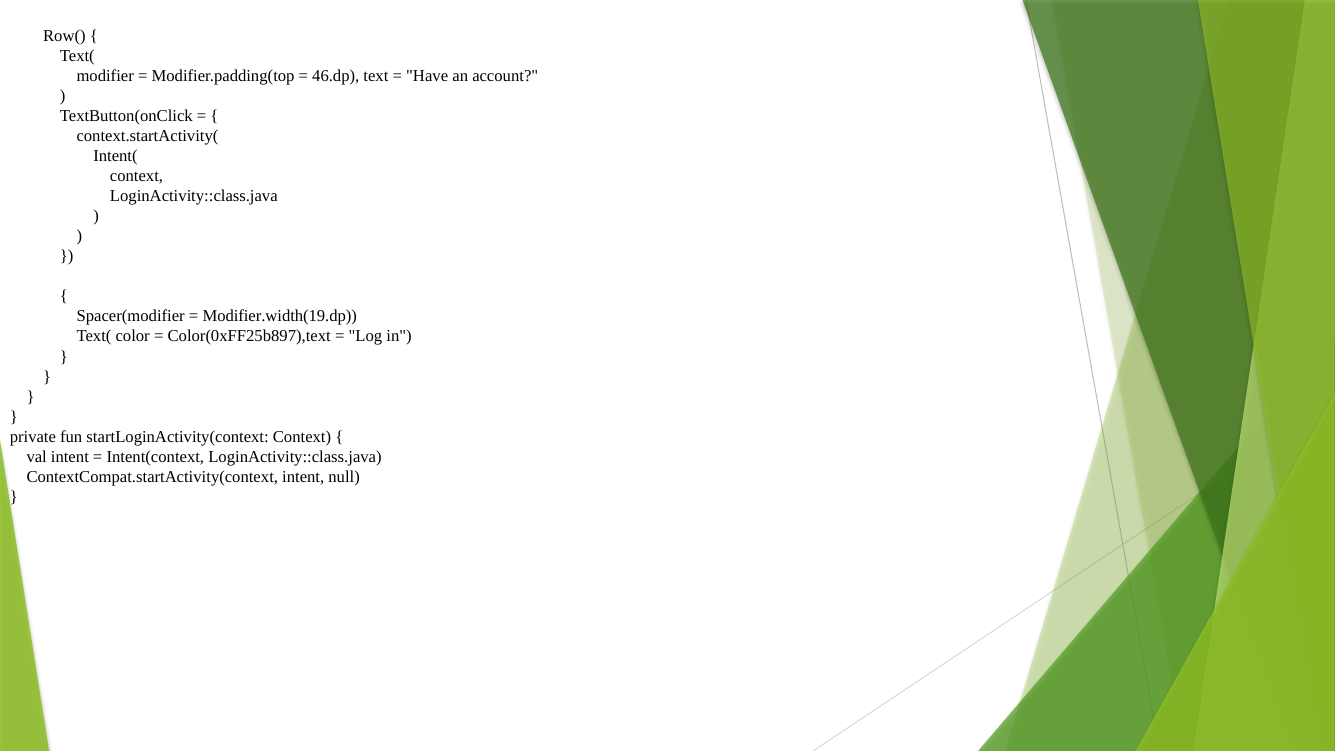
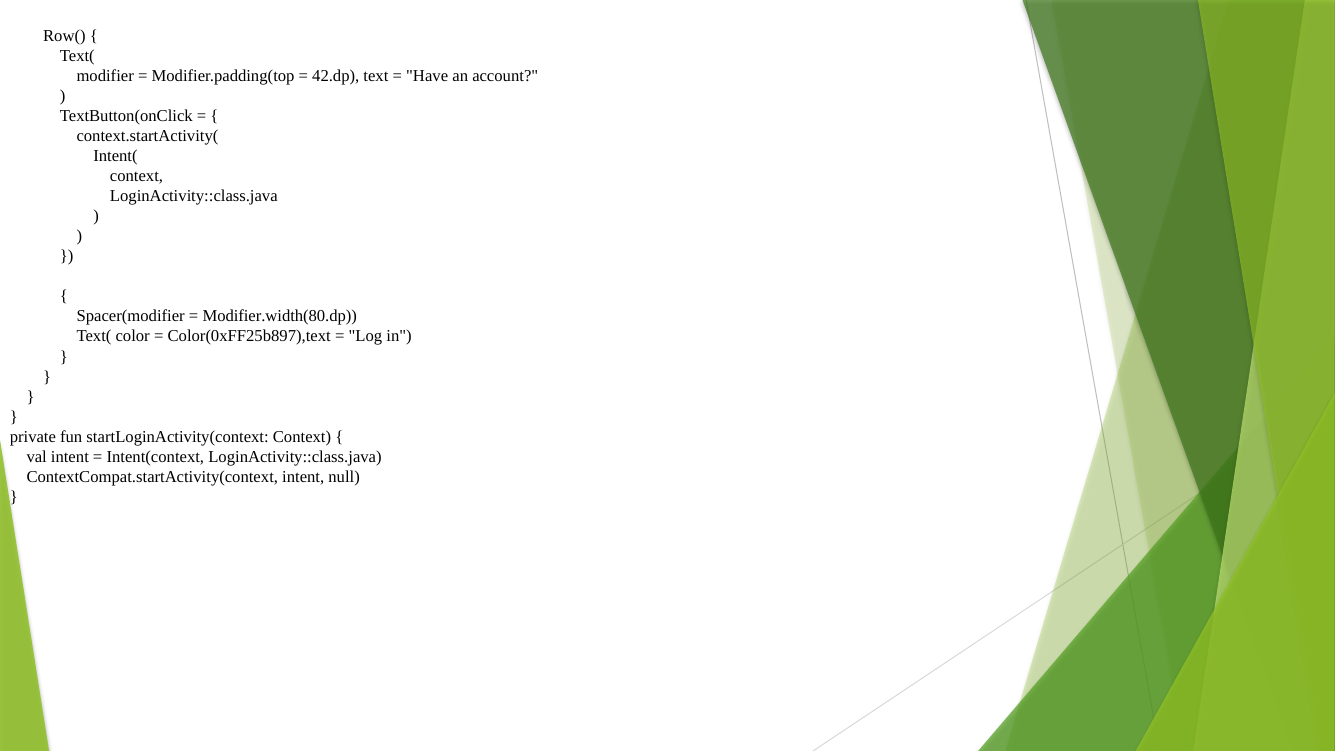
46.dp: 46.dp -> 42.dp
Modifier.width(19.dp: Modifier.width(19.dp -> Modifier.width(80.dp
